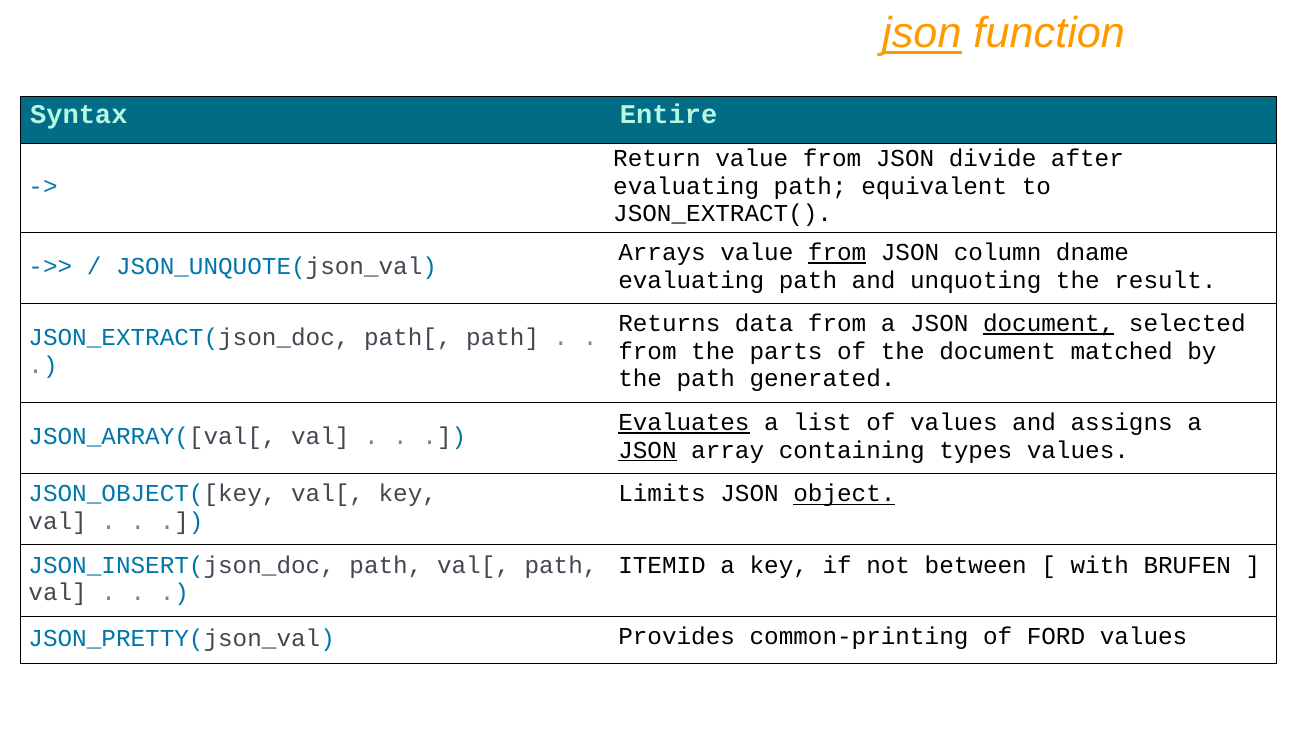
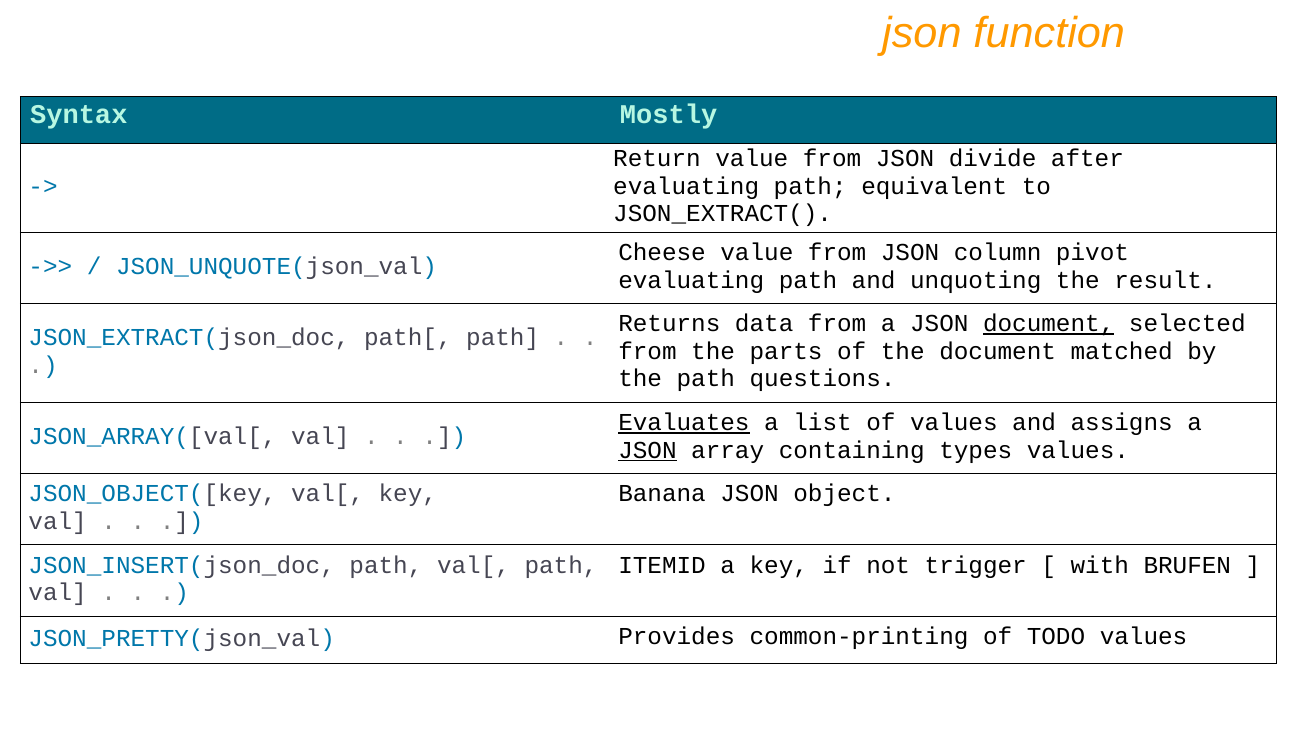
json at (922, 34) underline: present -> none
Entire: Entire -> Mostly
Arrays: Arrays -> Cheese
from at (837, 253) underline: present -> none
dname: dname -> pivot
generated: generated -> questions
Limits: Limits -> Banana
object underline: present -> none
between: between -> trigger
FORD: FORD -> TODO
